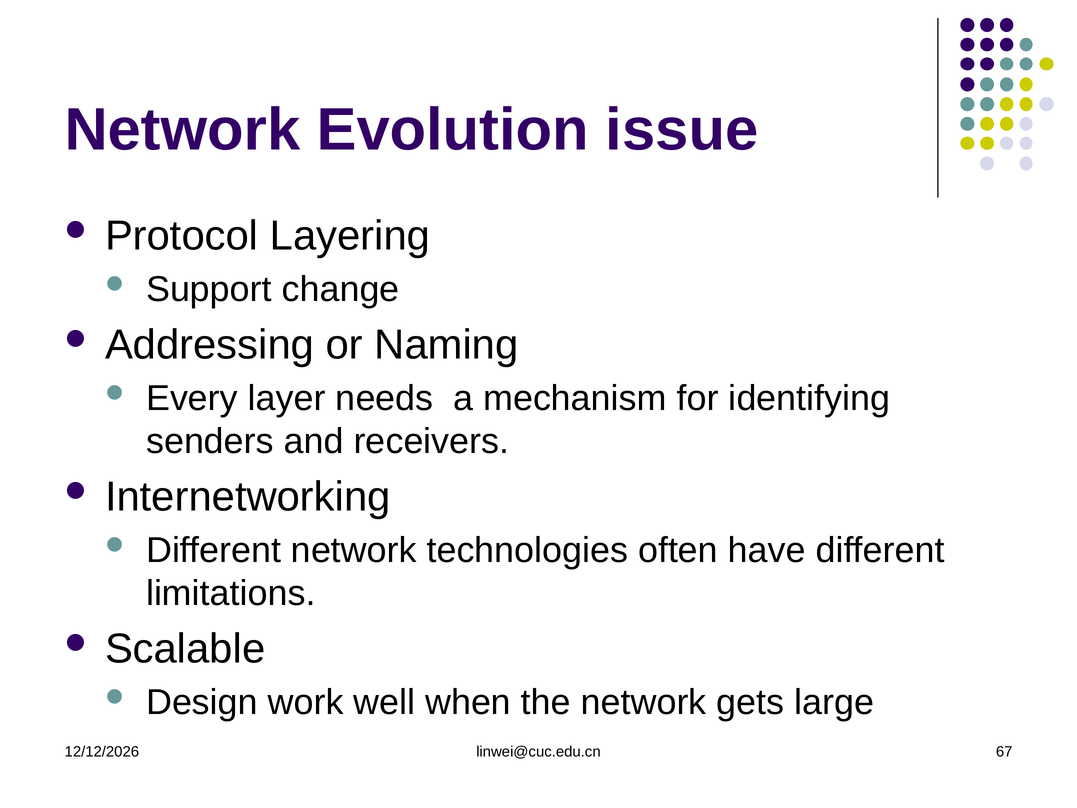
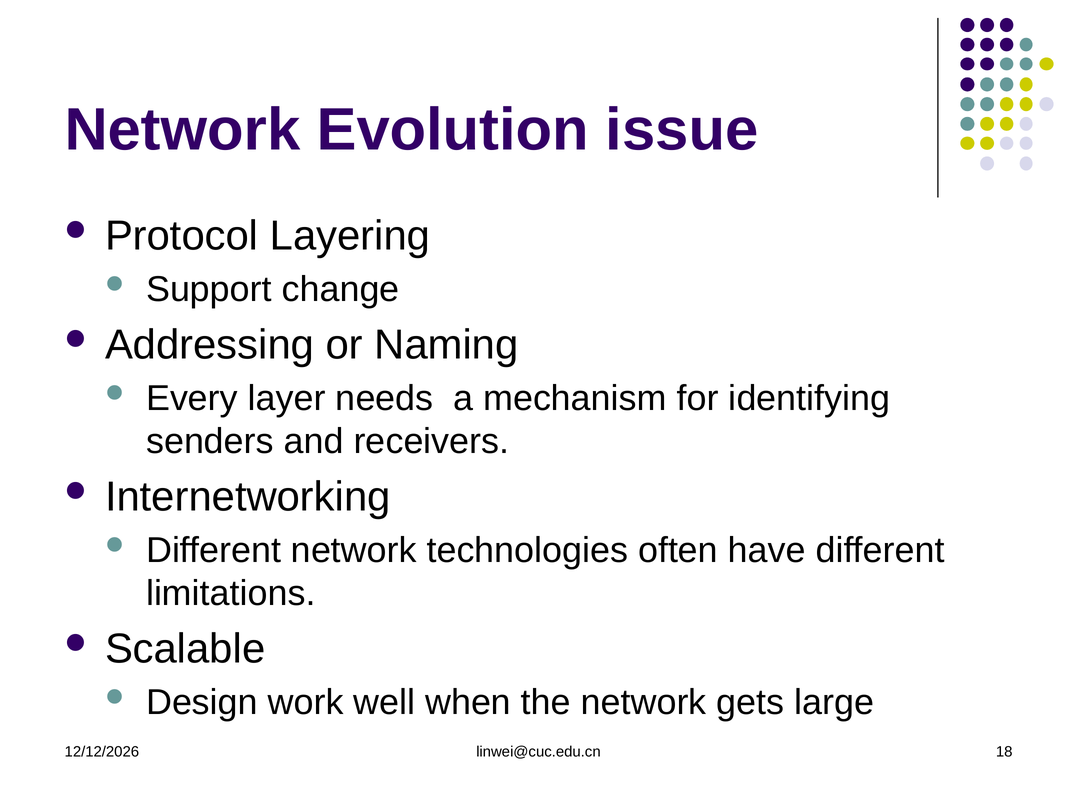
67: 67 -> 18
